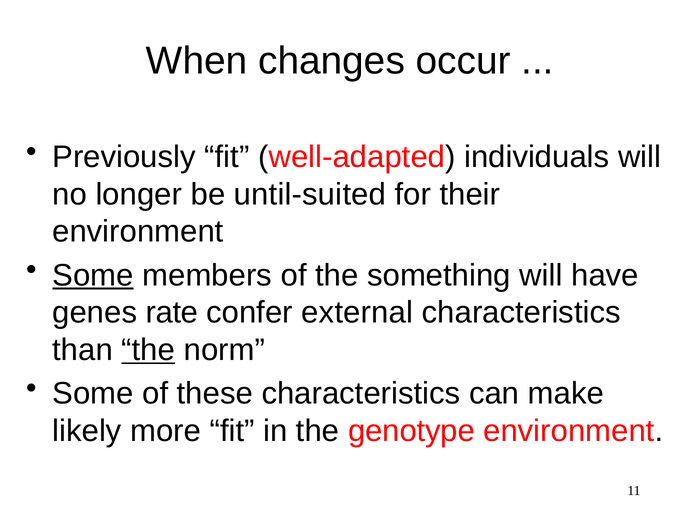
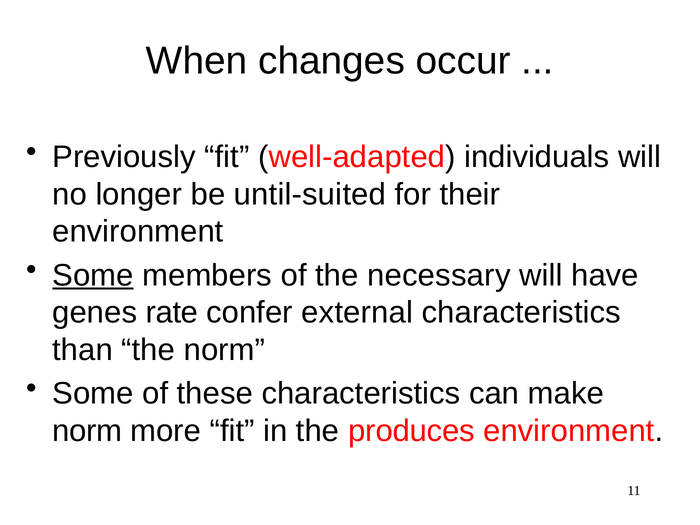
something: something -> necessary
the at (148, 350) underline: present -> none
likely at (87, 431): likely -> norm
genotype: genotype -> produces
